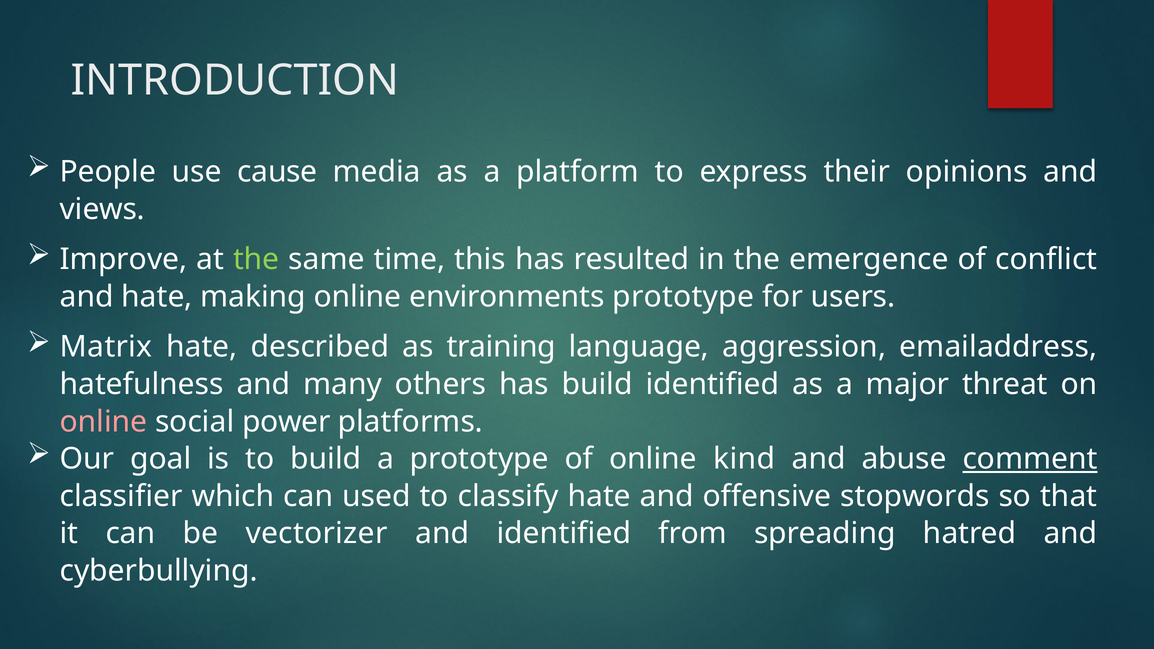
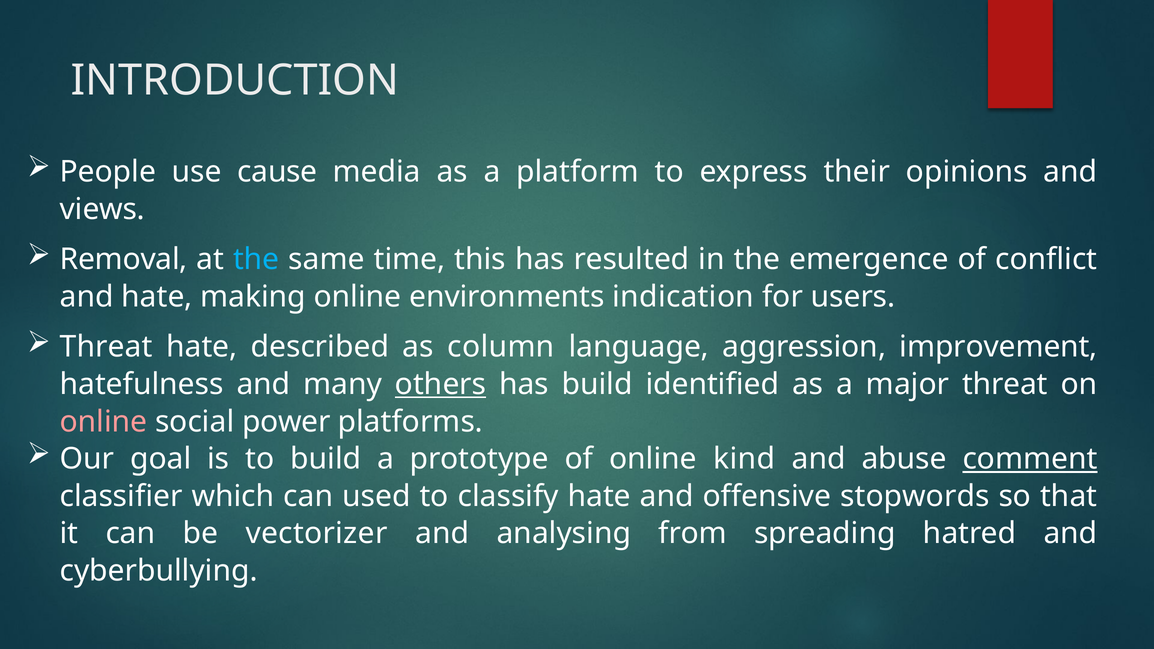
Improve: Improve -> Removal
the at (256, 260) colour: light green -> light blue
environments prototype: prototype -> indication
Matrix at (106, 347): Matrix -> Threat
training: training -> column
emailaddress: emailaddress -> improvement
others underline: none -> present
and identified: identified -> analysing
